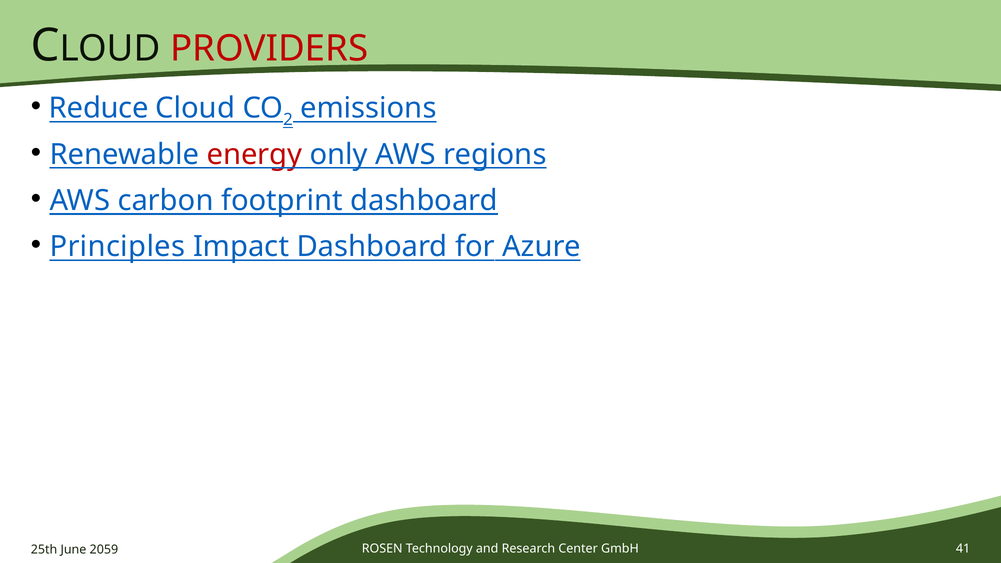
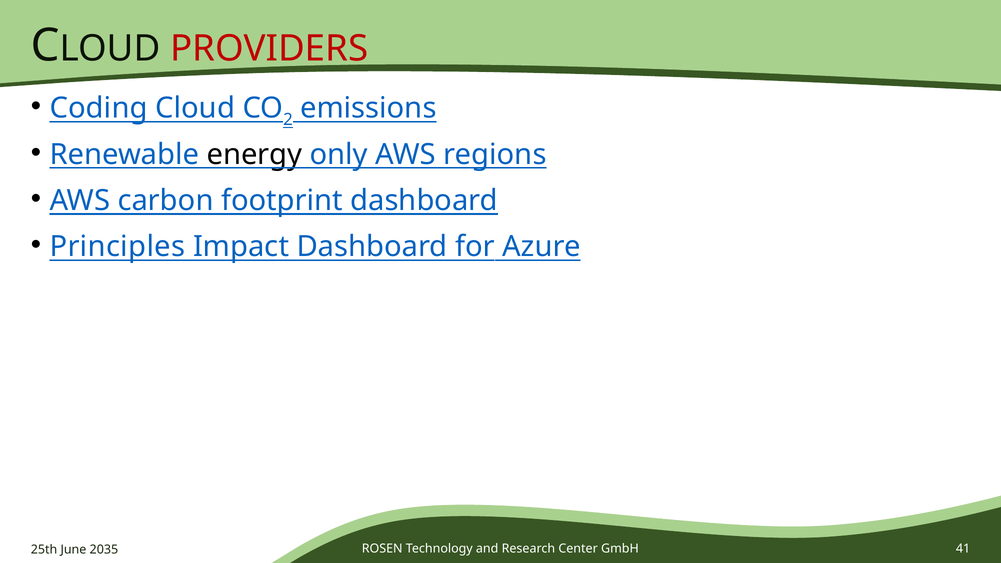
Reduce: Reduce -> Coding
energy colour: red -> black
2059: 2059 -> 2035
